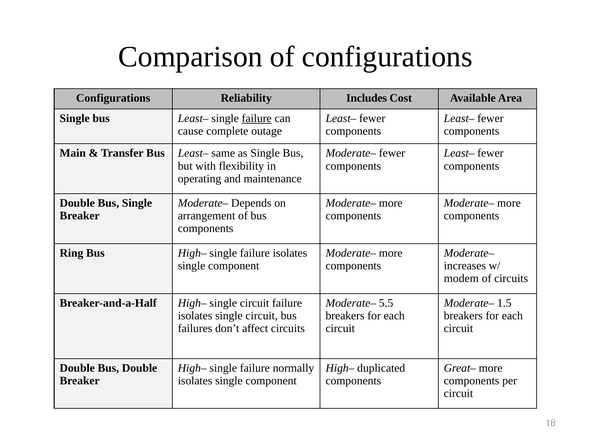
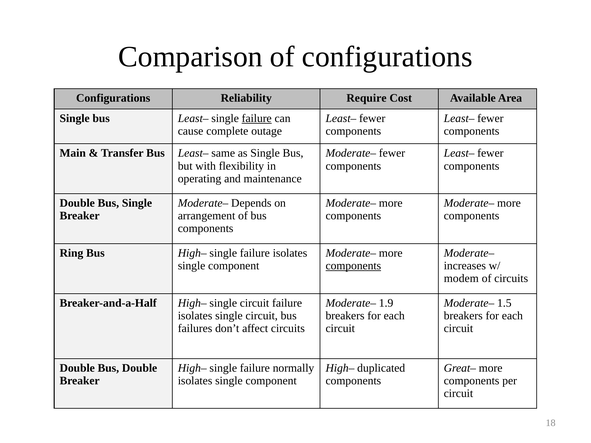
Includes: Includes -> Require
components at (353, 266) underline: none -> present
5.5: 5.5 -> 1.9
